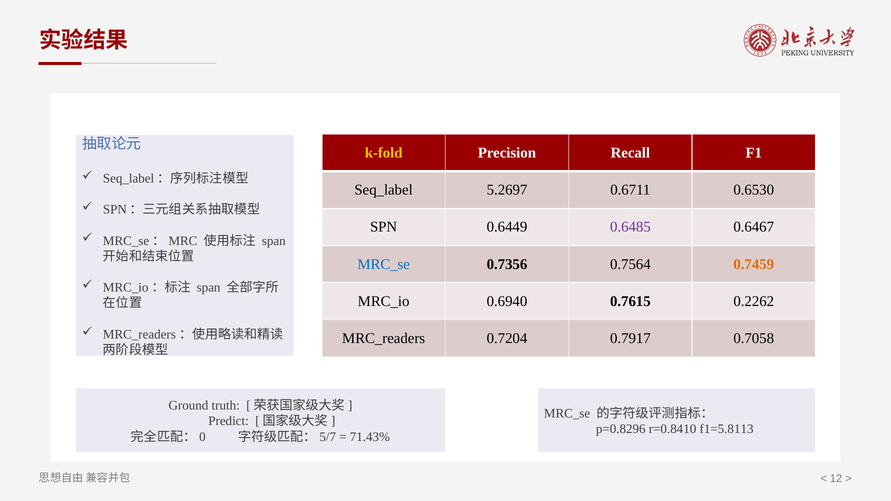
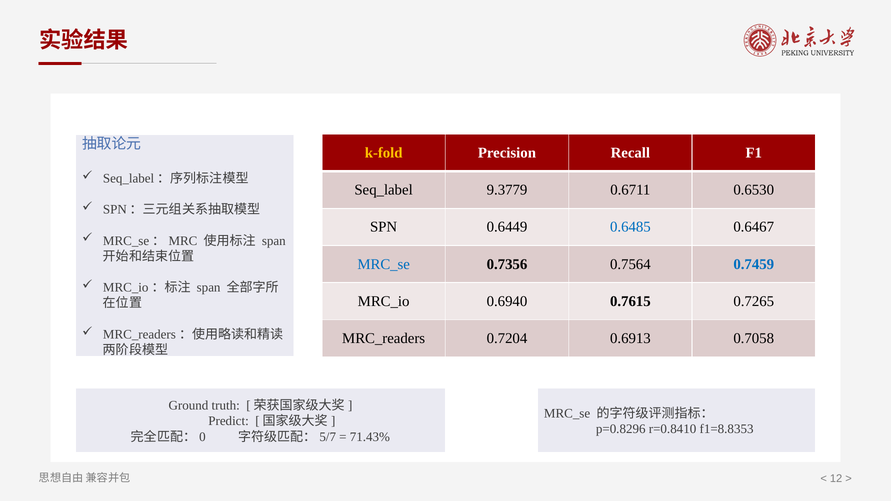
5.2697: 5.2697 -> 9.3779
0.6485 colour: purple -> blue
0.7459 colour: orange -> blue
0.2262: 0.2262 -> 0.7265
0.7917: 0.7917 -> 0.6913
f1=5.8113: f1=5.8113 -> f1=8.8353
